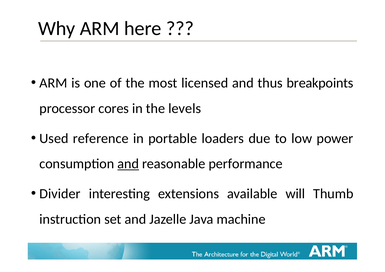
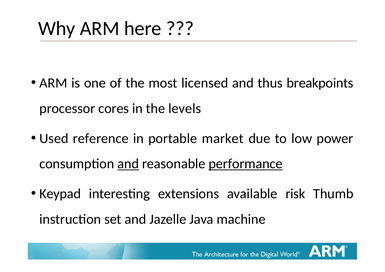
loaders: loaders -> market
performance underline: none -> present
Divider: Divider -> Keypad
will: will -> risk
